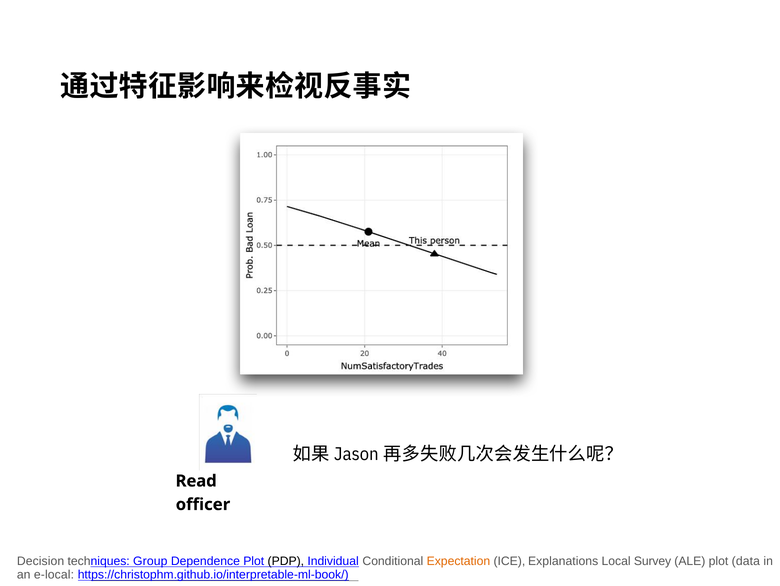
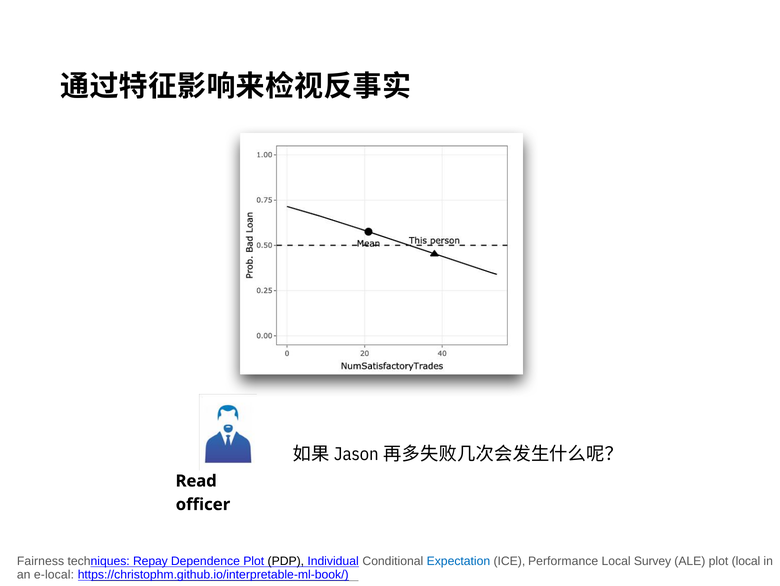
Decision: Decision -> Fairness
Group: Group -> Repay
Expectation colour: orange -> blue
Explanations: Explanations -> Performance
plot data: data -> local
